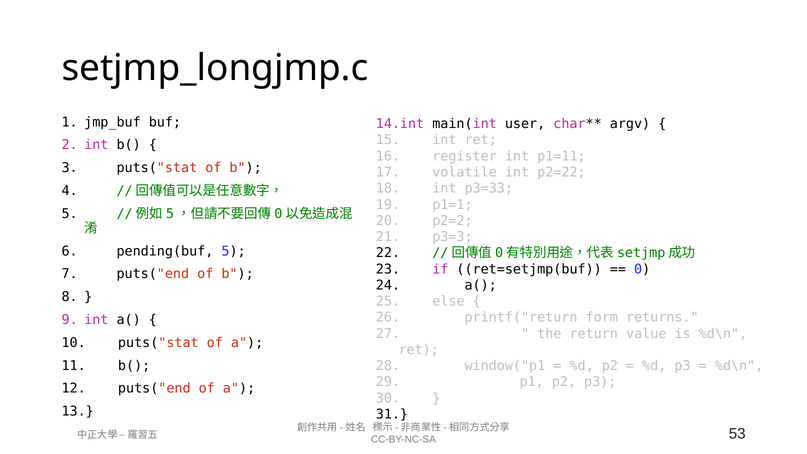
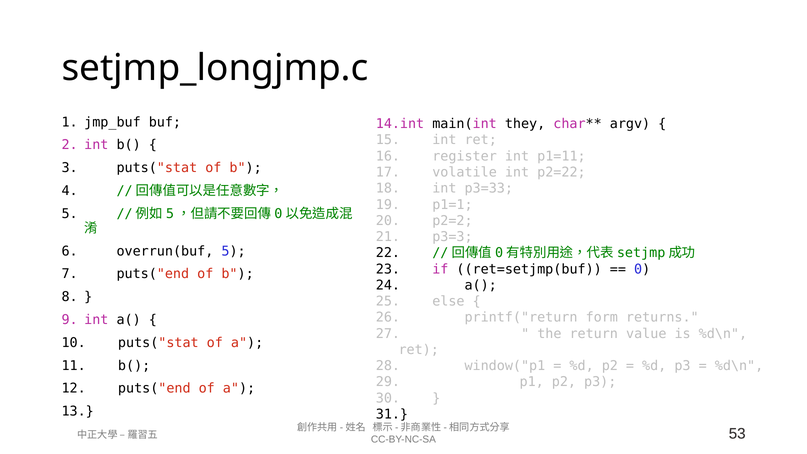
user: user -> they
pending(buf: pending(buf -> overrun(buf
